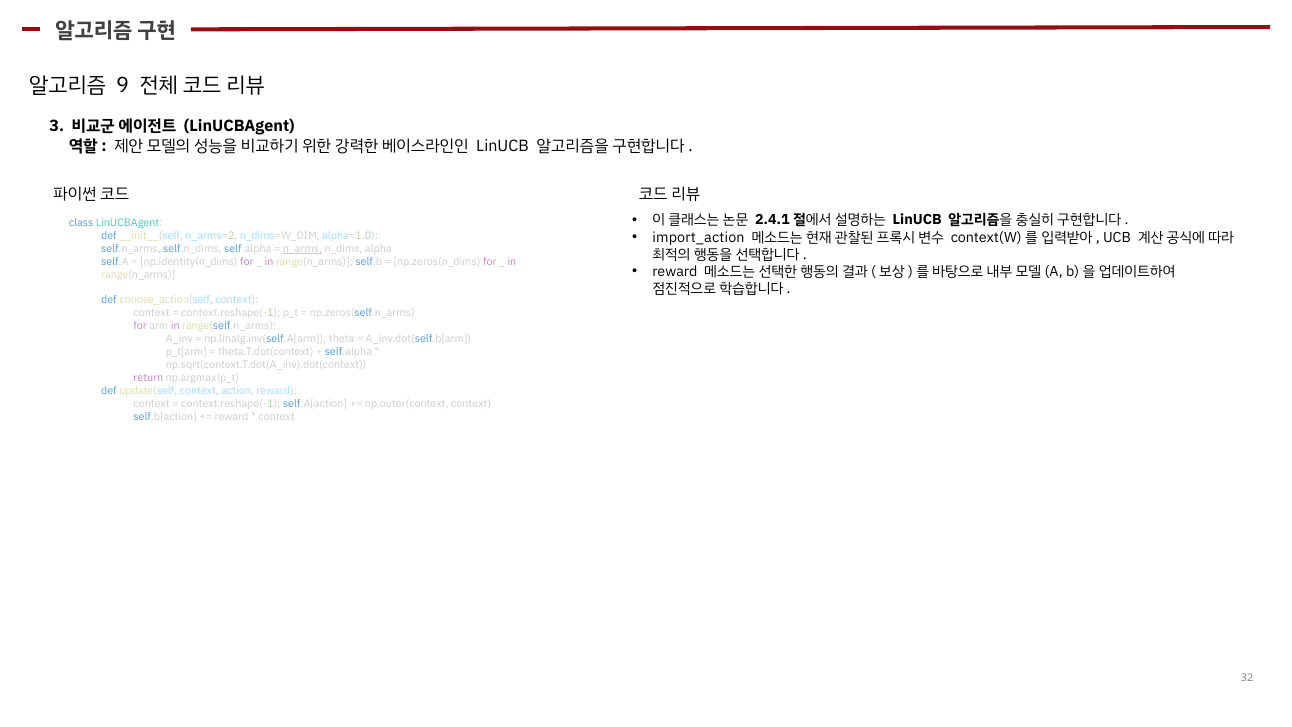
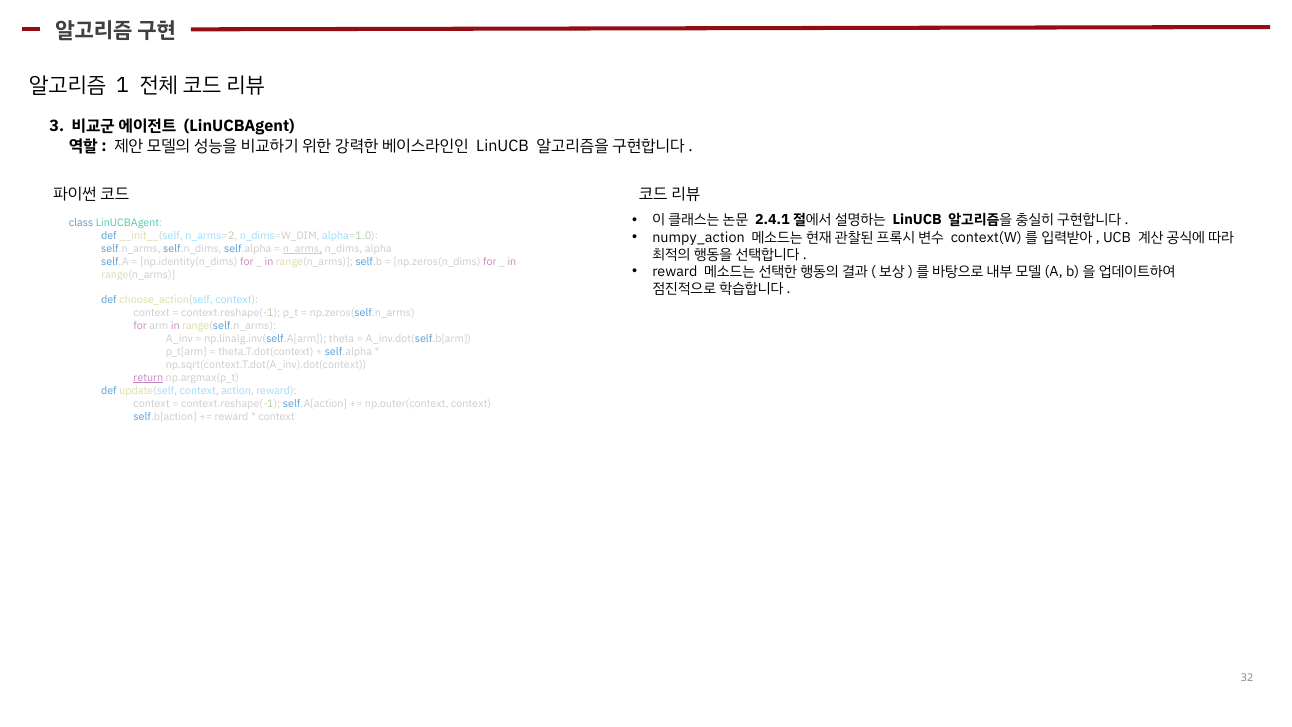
9: 9 -> 1
import_action: import_action -> numpy_action
return underline: none -> present
